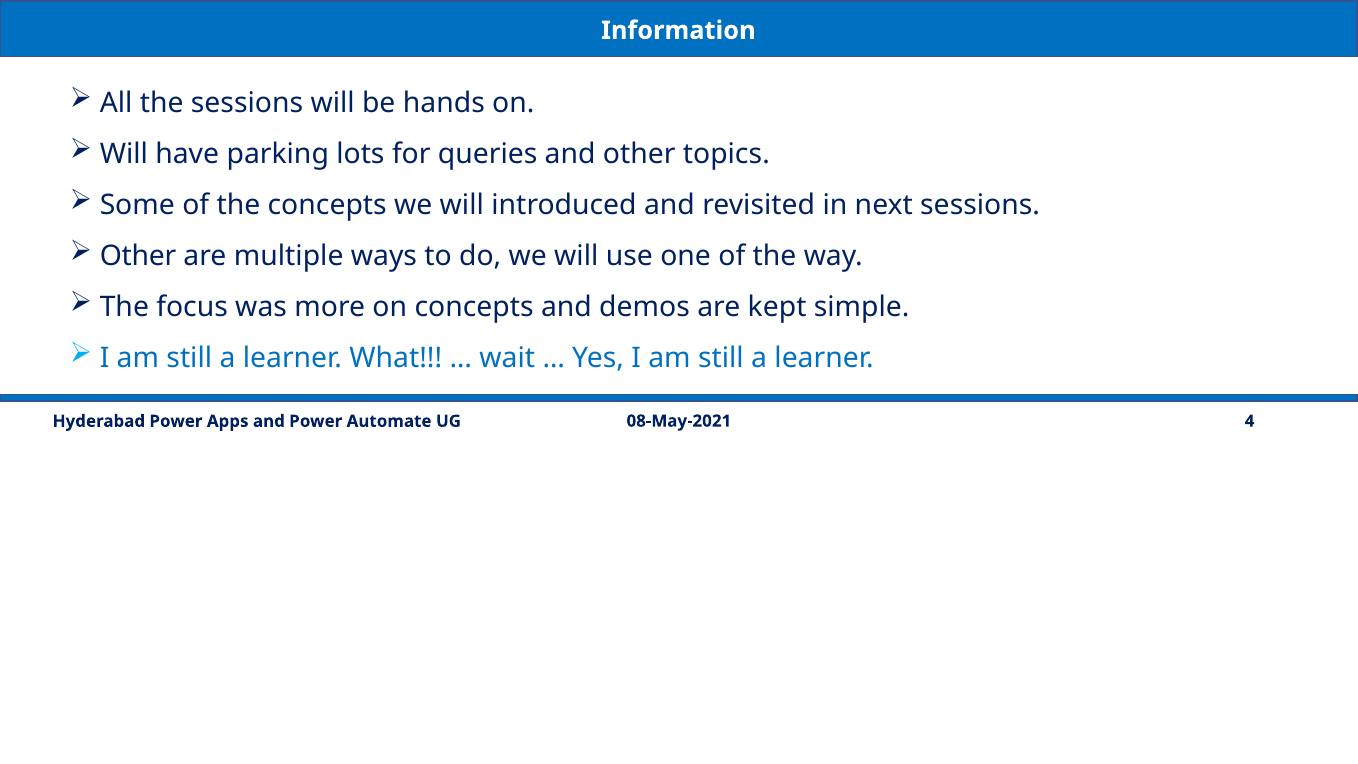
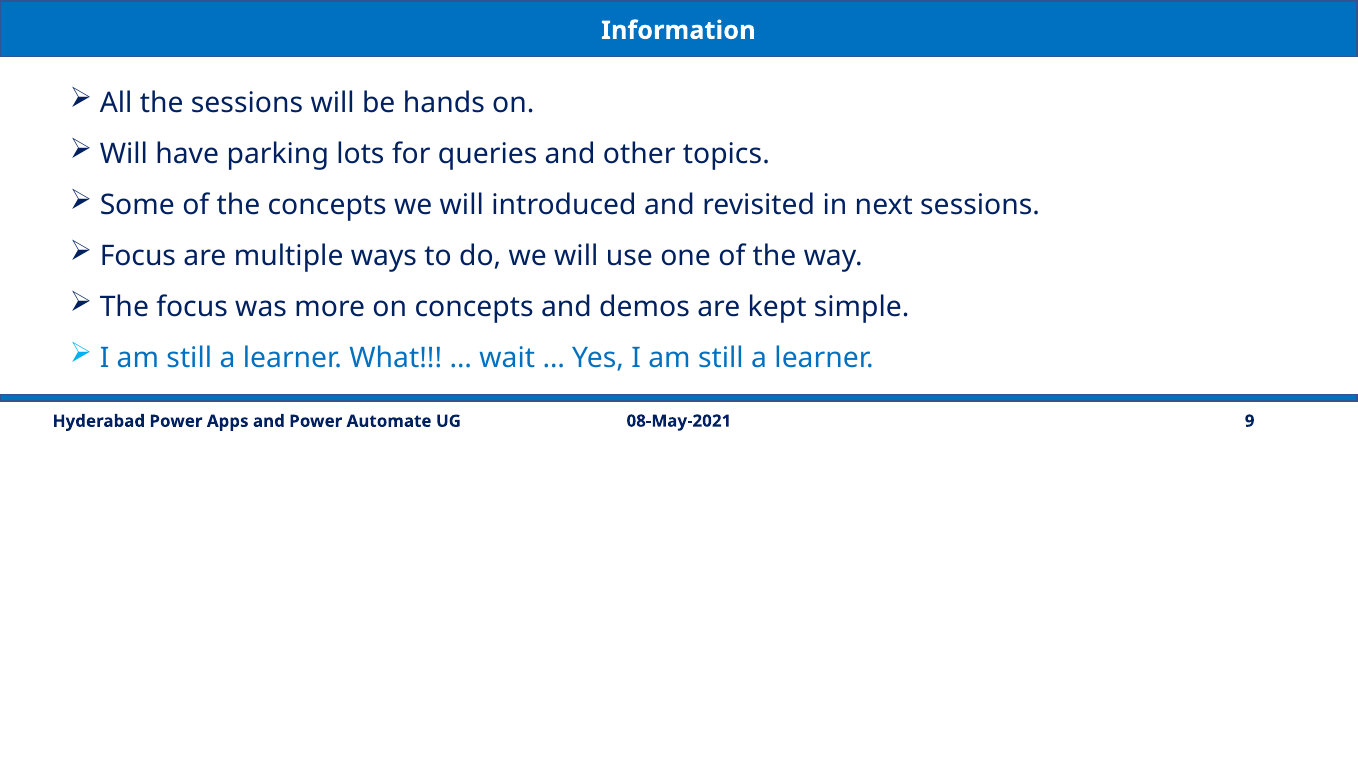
Other at (138, 256): Other -> Focus
4: 4 -> 9
